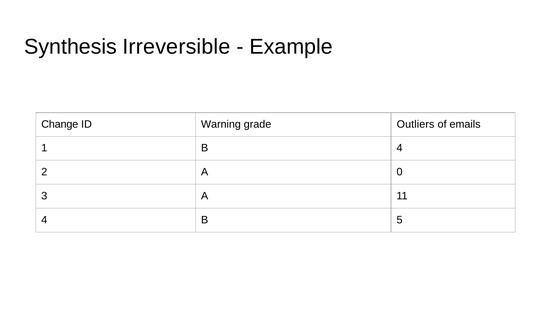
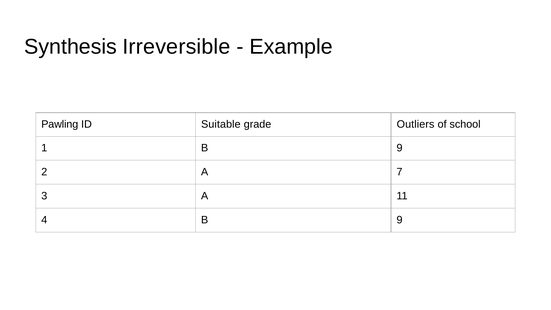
Change: Change -> Pawling
Warning: Warning -> Suitable
emails: emails -> school
1 B 4: 4 -> 9
0: 0 -> 7
4 B 5: 5 -> 9
